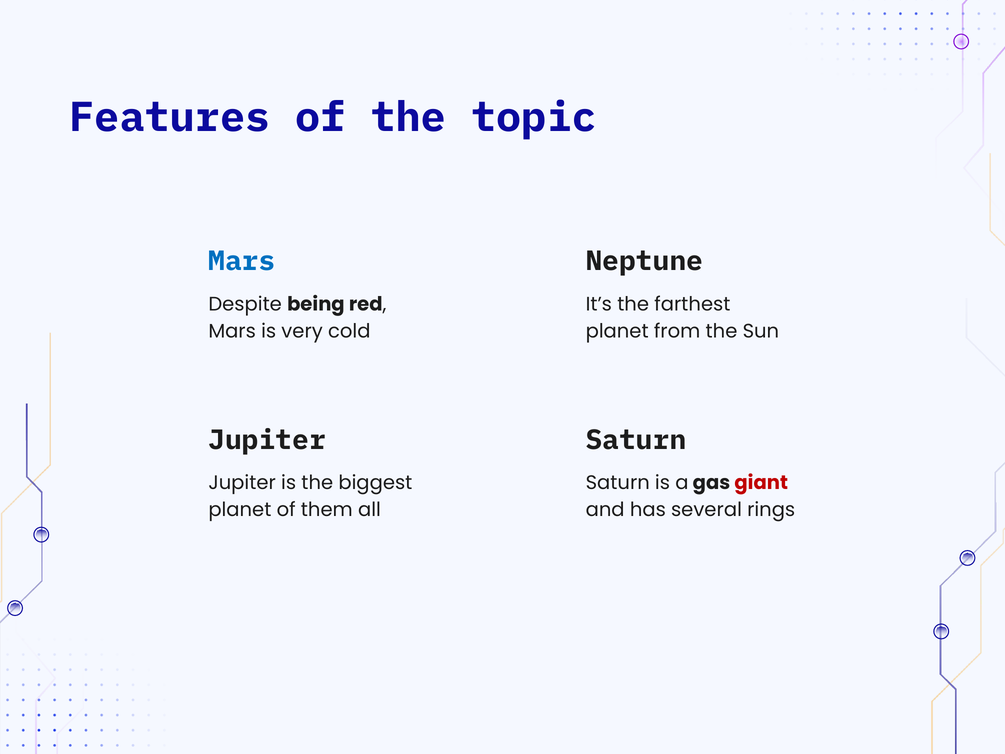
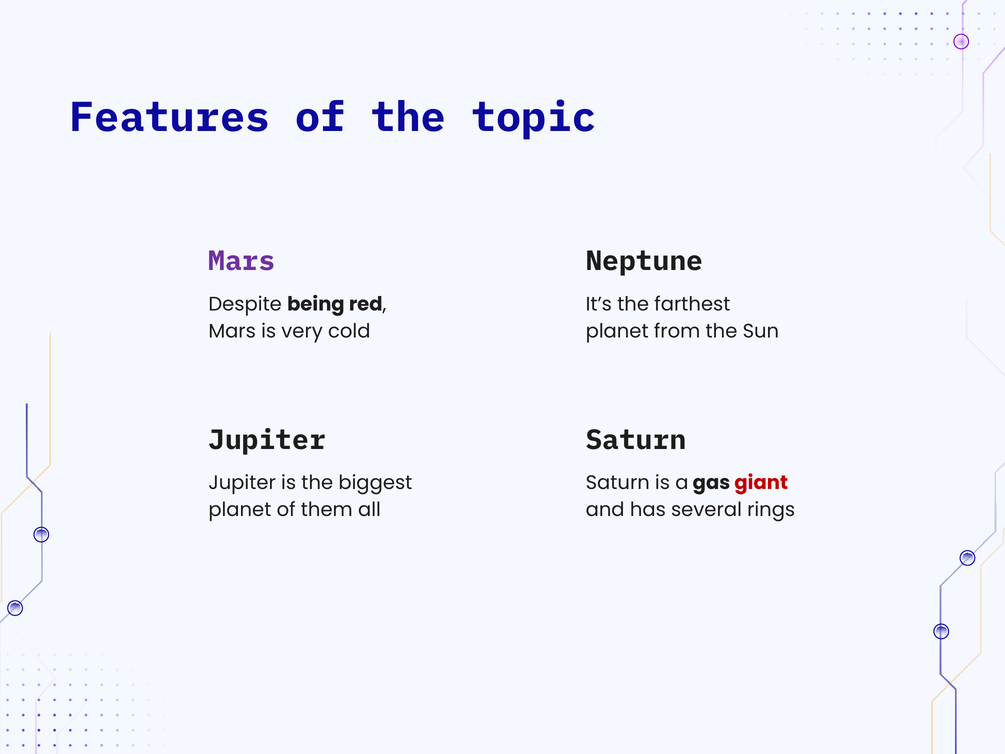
Mars at (242, 261) colour: blue -> purple
